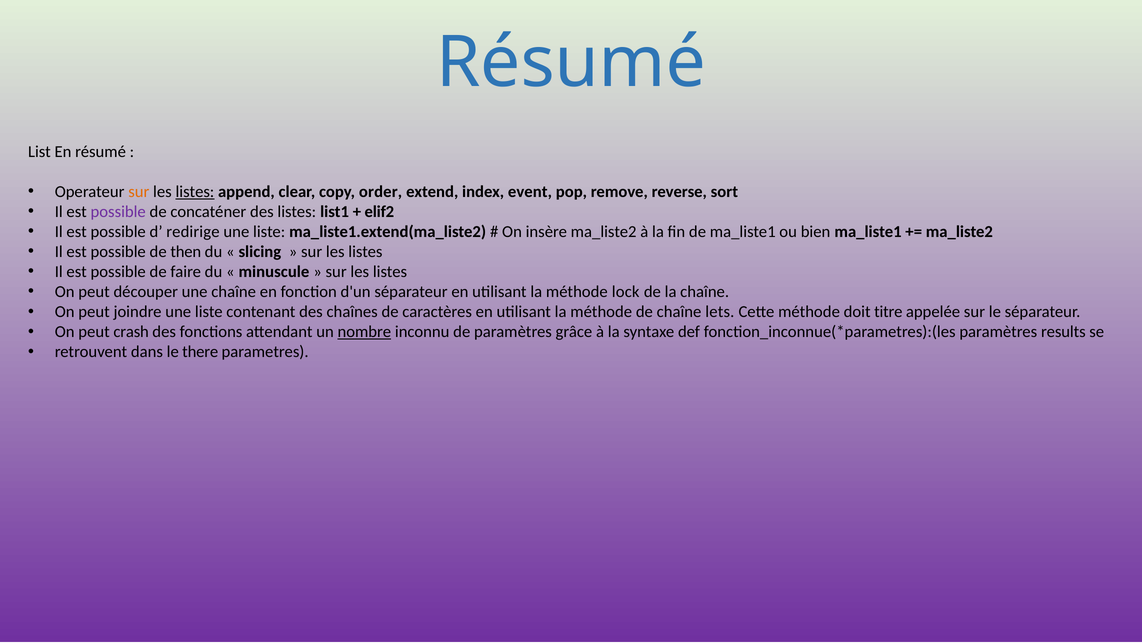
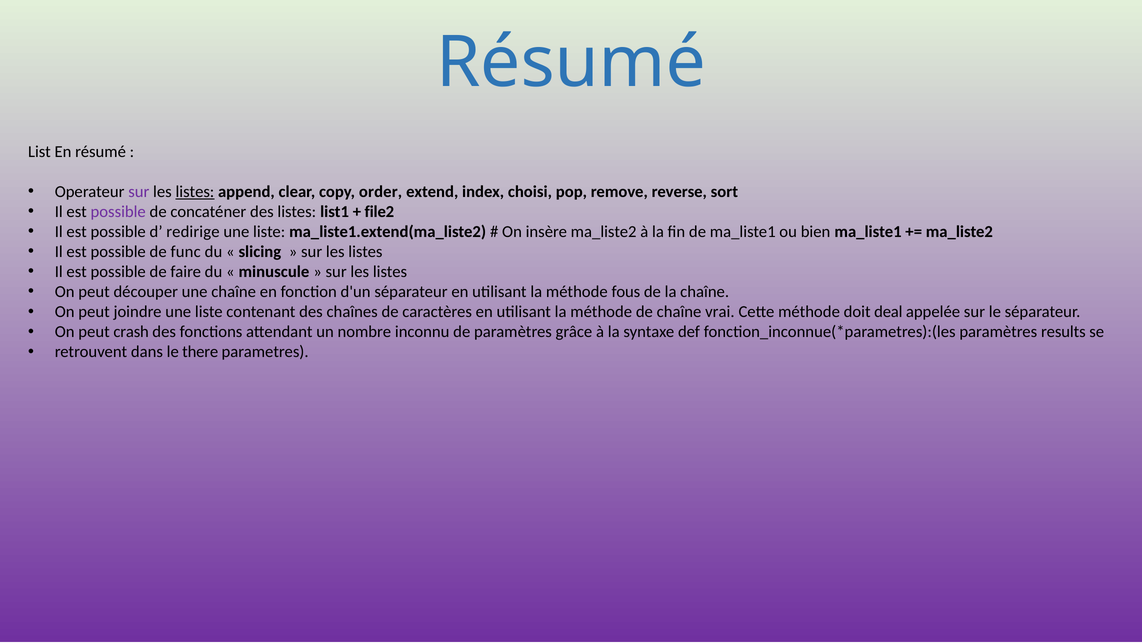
sur at (139, 192) colour: orange -> purple
event: event -> choisi
elif2: elif2 -> file2
then: then -> func
lock: lock -> fous
lets: lets -> vrai
titre: titre -> deal
nombre underline: present -> none
